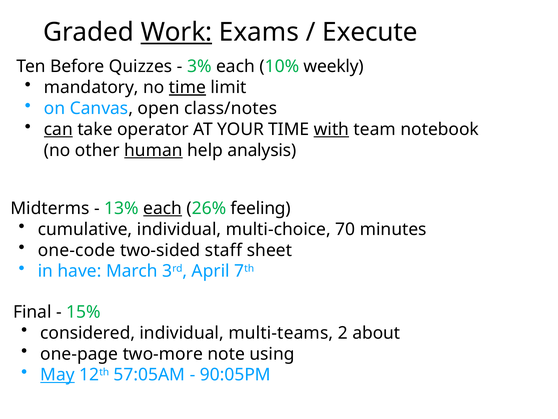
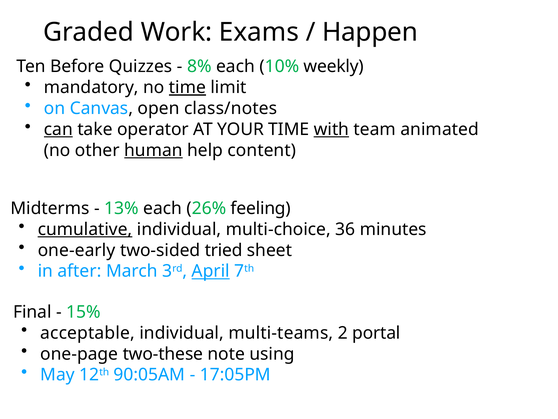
Work underline: present -> none
Execute: Execute -> Happen
3%: 3% -> 8%
notebook: notebook -> animated
analysis: analysis -> content
each at (163, 208) underline: present -> none
cumulative underline: none -> present
70: 70 -> 36
one-code: one-code -> one-early
staff: staff -> tried
have: have -> after
April underline: none -> present
considered: considered -> acceptable
about: about -> portal
two-more: two-more -> two-these
May underline: present -> none
57:05AM: 57:05AM -> 90:05AM
90:05PM: 90:05PM -> 17:05PM
